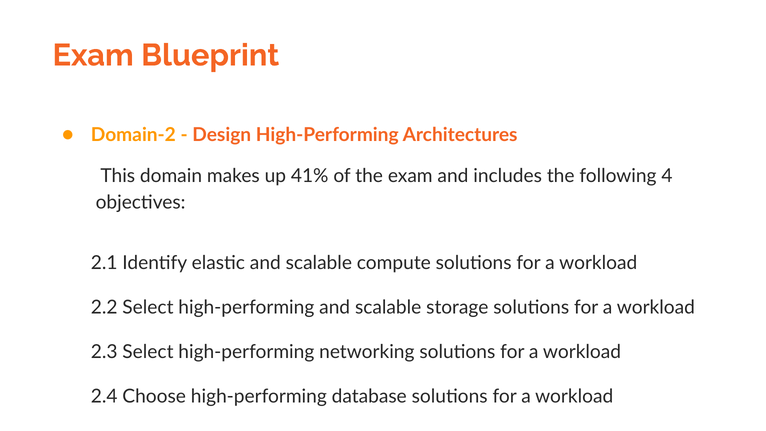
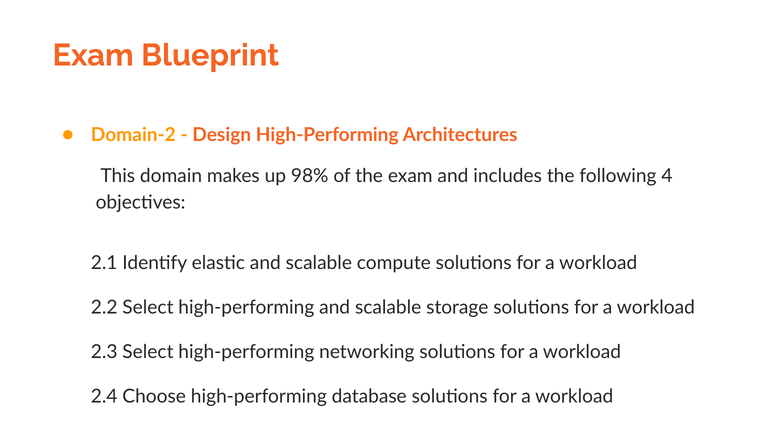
41%: 41% -> 98%
